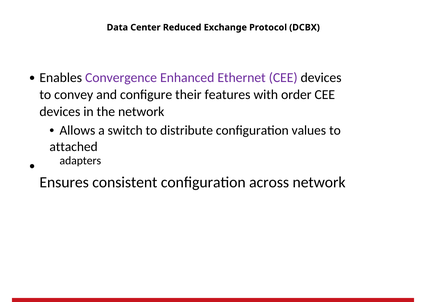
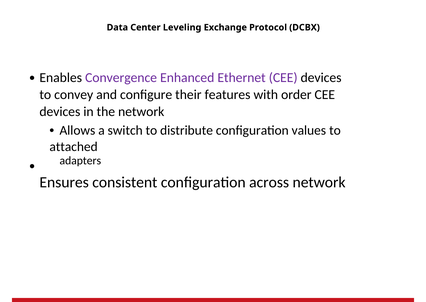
Reduced: Reduced -> Leveling
